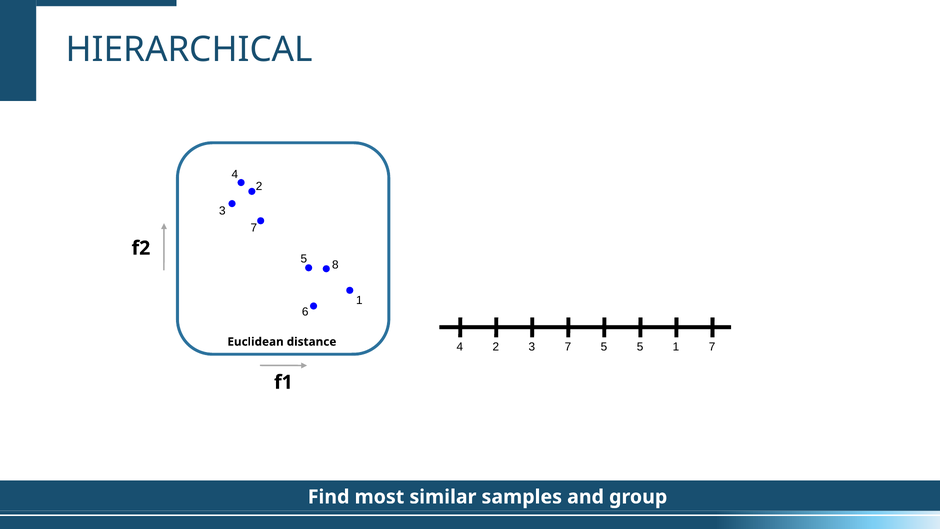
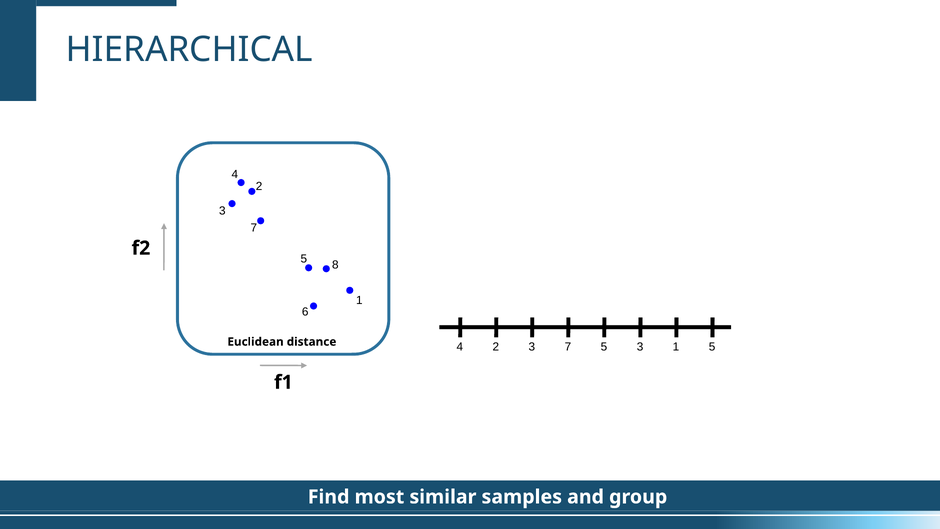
5 5: 5 -> 3
1 7: 7 -> 5
